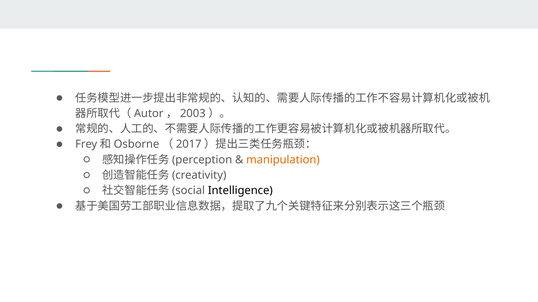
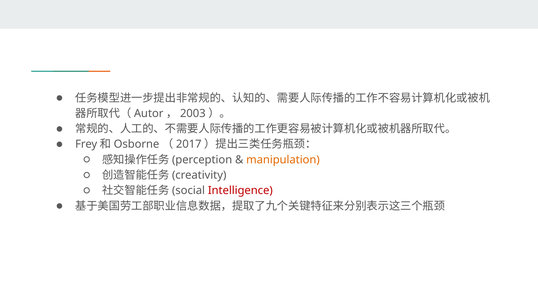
Intelligence colour: black -> red
